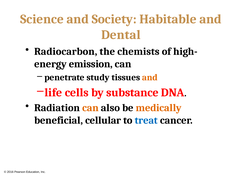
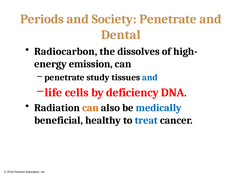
Science: Science -> Periods
Society Habitable: Habitable -> Penetrate
chemists: chemists -> dissolves
and at (150, 78) colour: orange -> blue
substance: substance -> deficiency
medically colour: orange -> blue
cellular: cellular -> healthy
